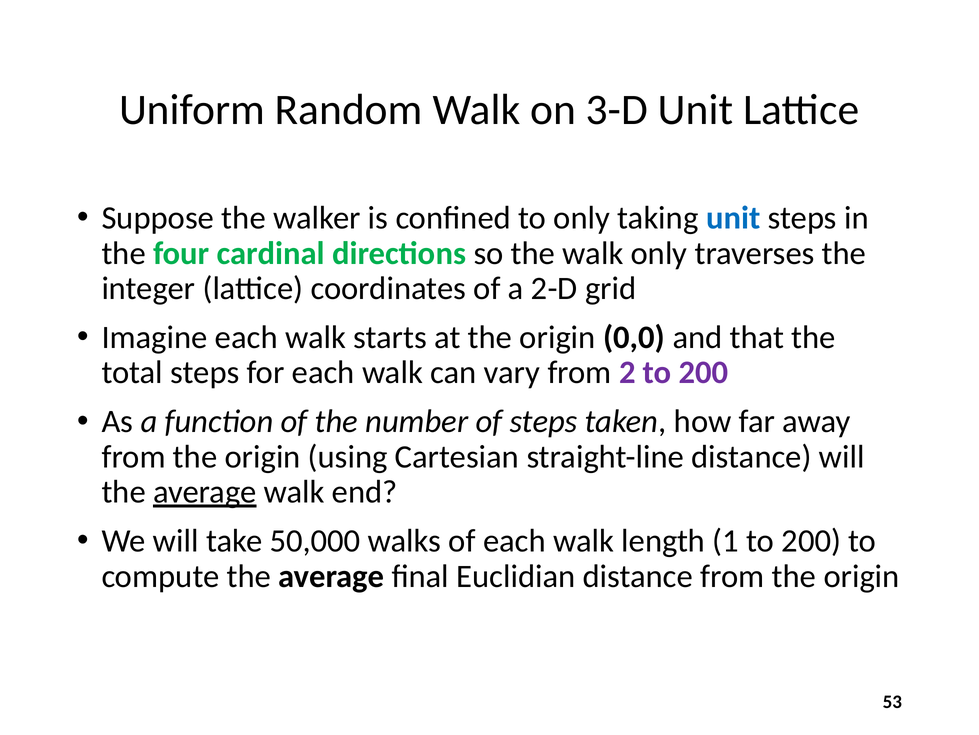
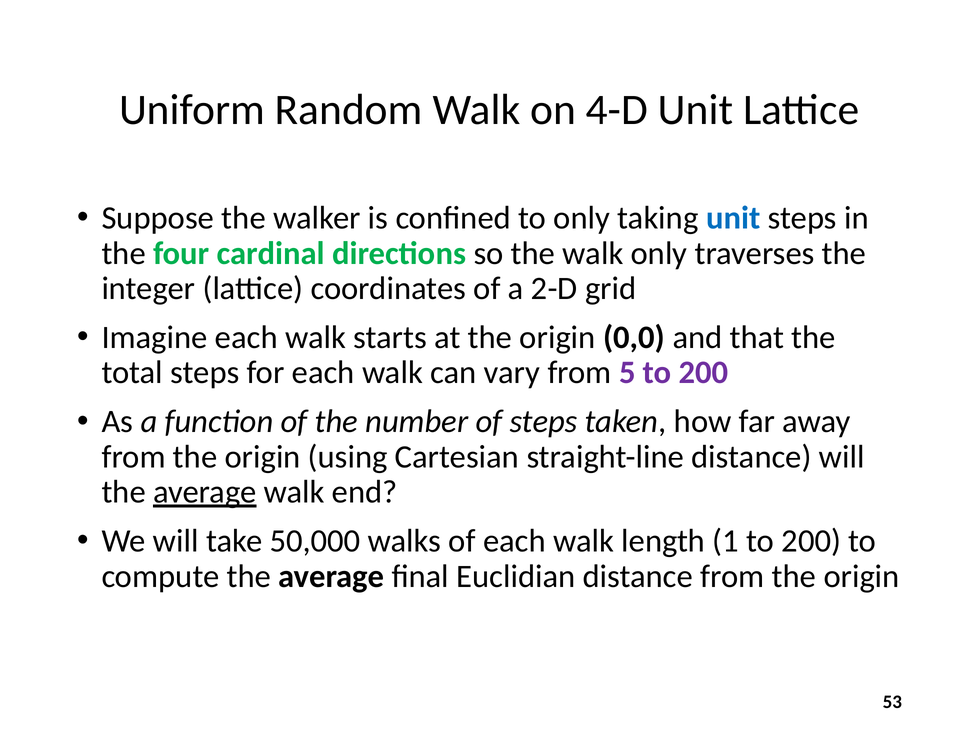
3-D: 3-D -> 4-D
2: 2 -> 5
